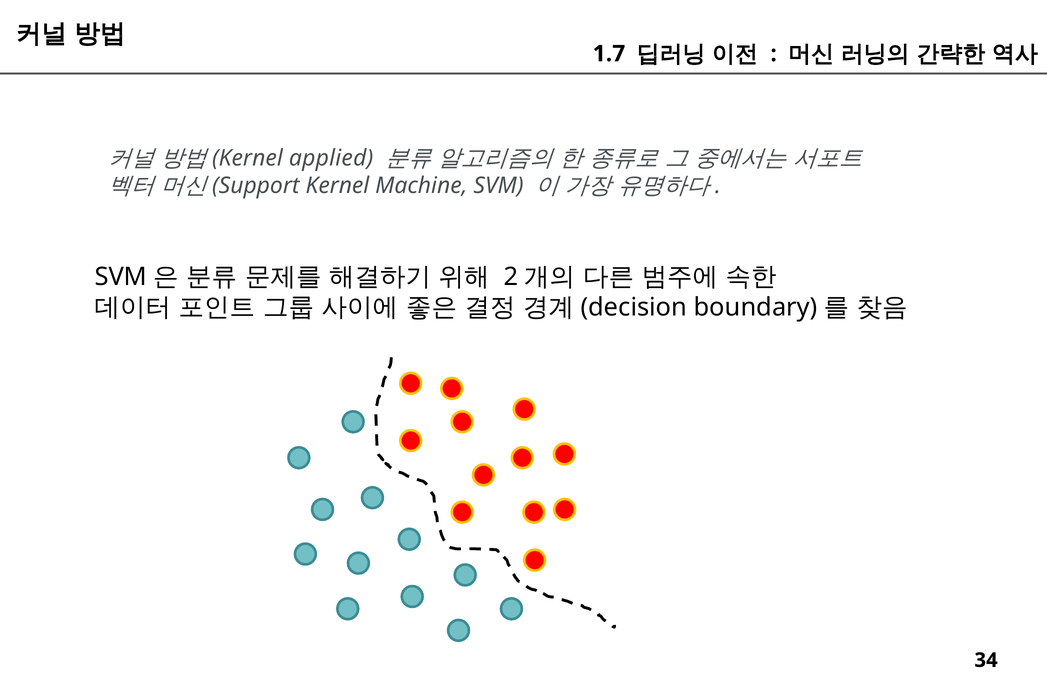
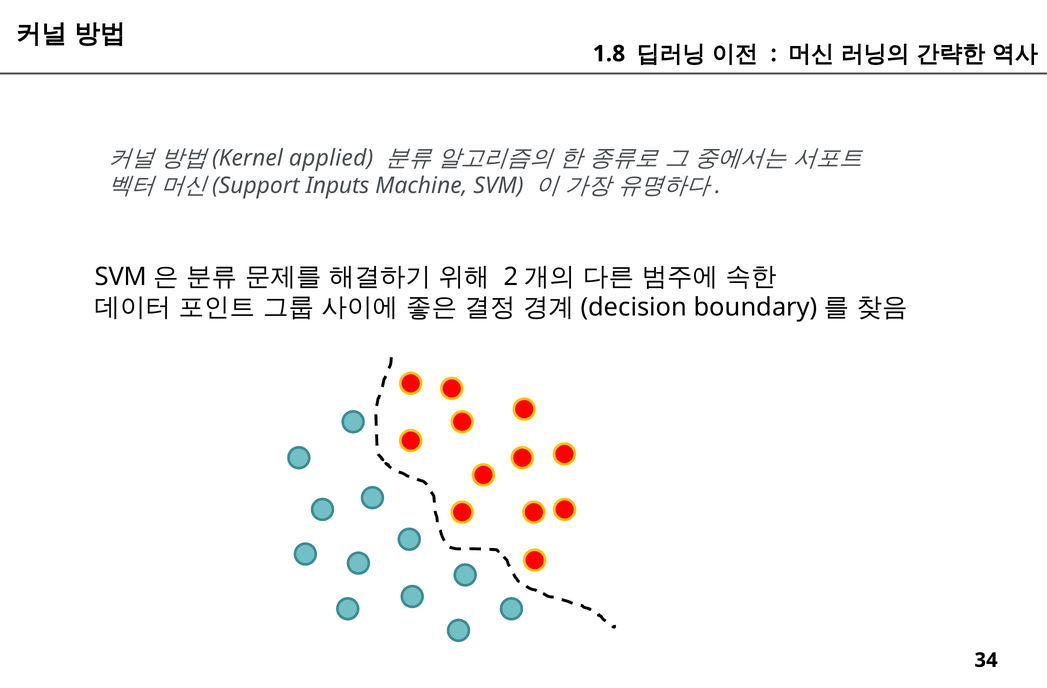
1.7: 1.7 -> 1.8
Kernel: Kernel -> Inputs
